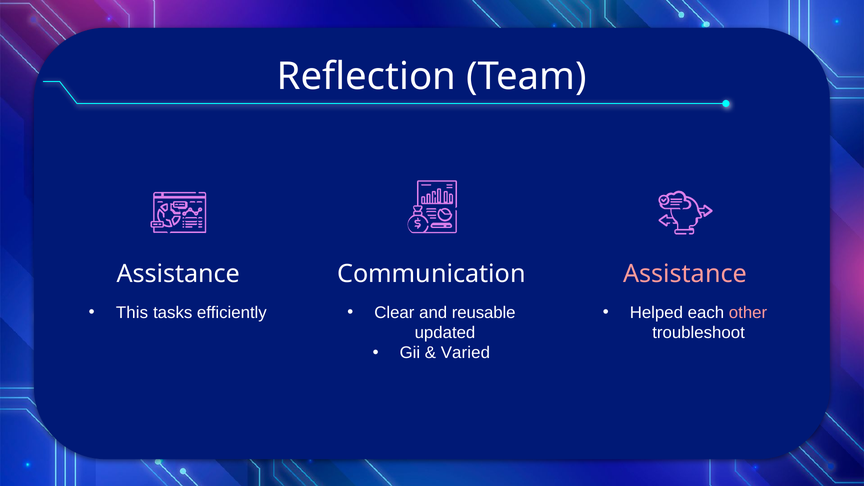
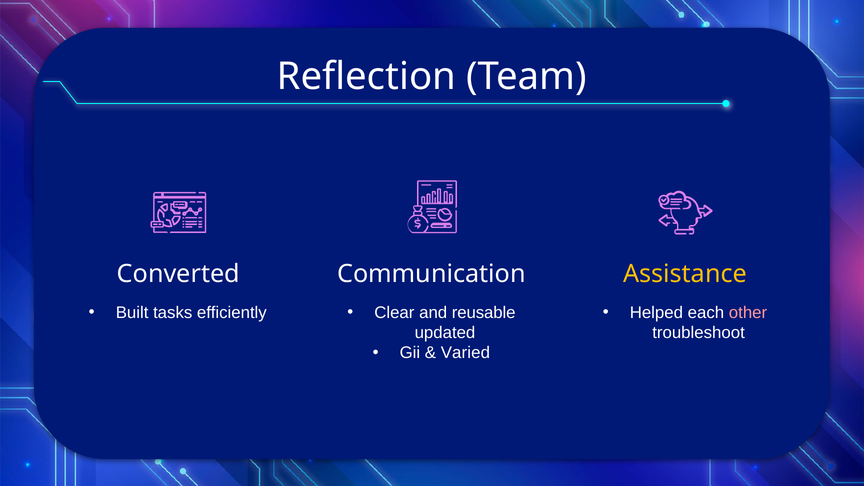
Assistance at (178, 274): Assistance -> Converted
Assistance at (685, 274) colour: pink -> yellow
This: This -> Built
